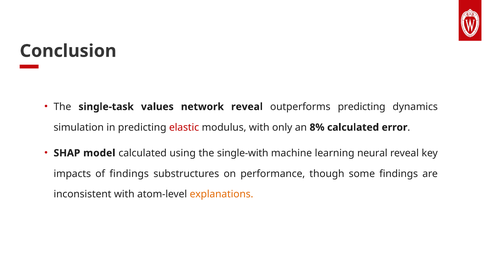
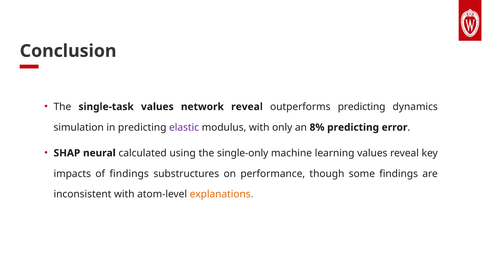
elastic colour: red -> purple
8% calculated: calculated -> predicting
model: model -> neural
single-with: single-with -> single-only
learning neural: neural -> values
